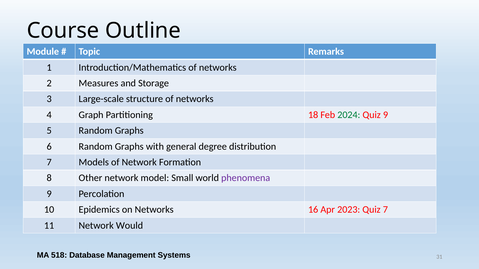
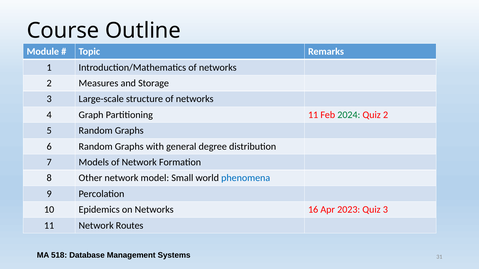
Partitioning 18: 18 -> 11
Quiz 9: 9 -> 2
phenomena colour: purple -> blue
Quiz 7: 7 -> 3
Would: Would -> Routes
